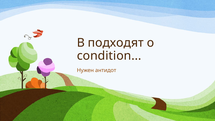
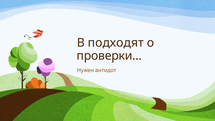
condition: condition -> проверки
